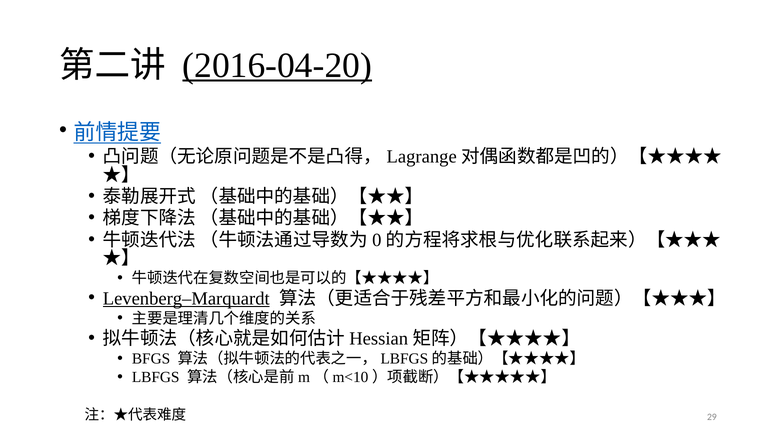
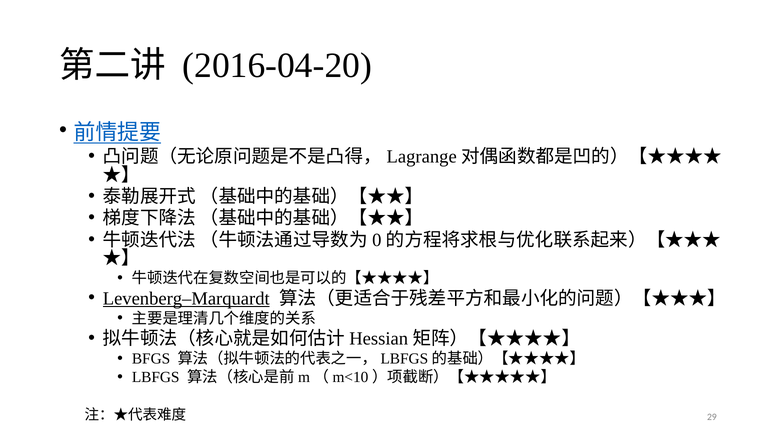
2016-04-20 underline: present -> none
